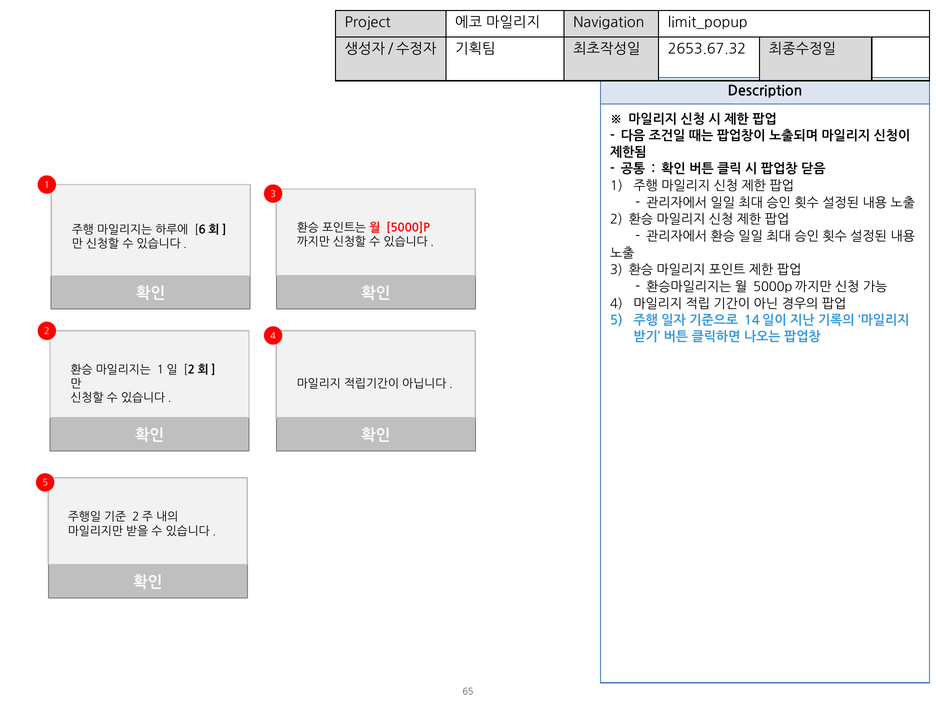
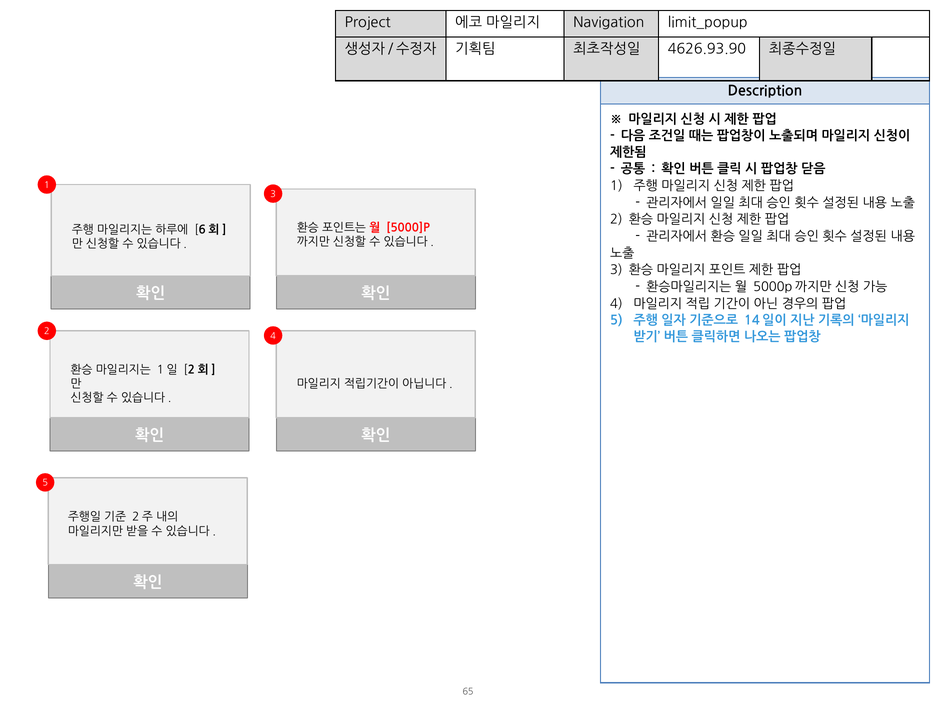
2653.67.32: 2653.67.32 -> 4626.93.90
